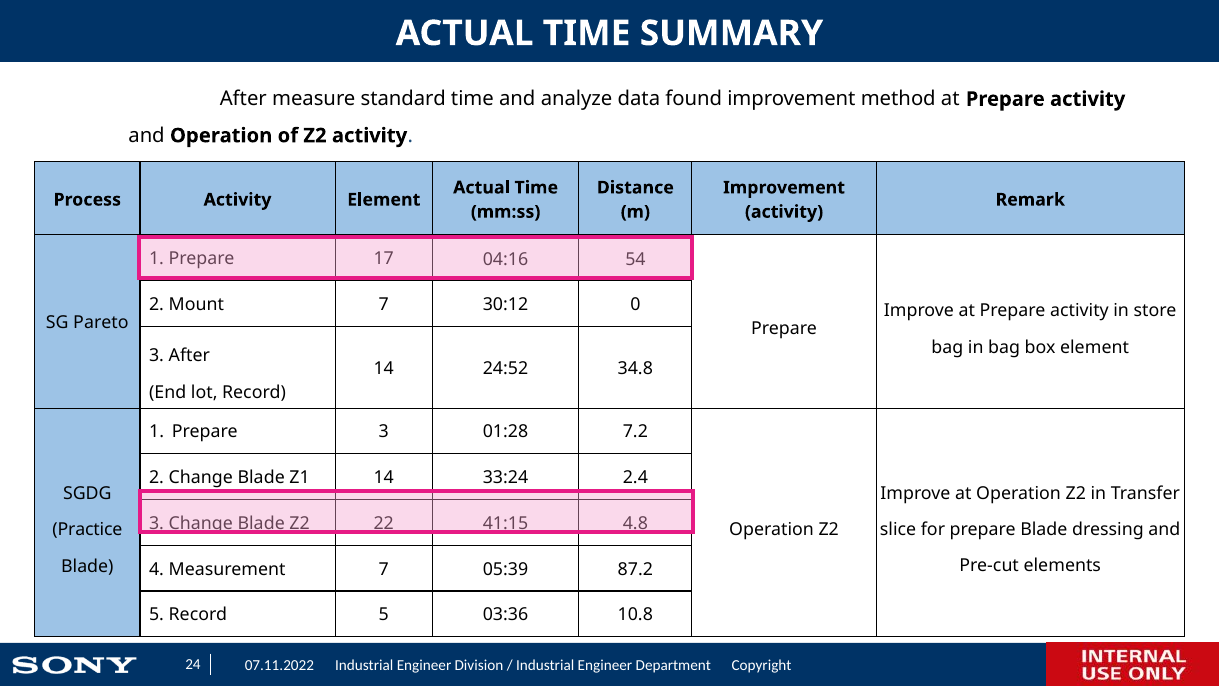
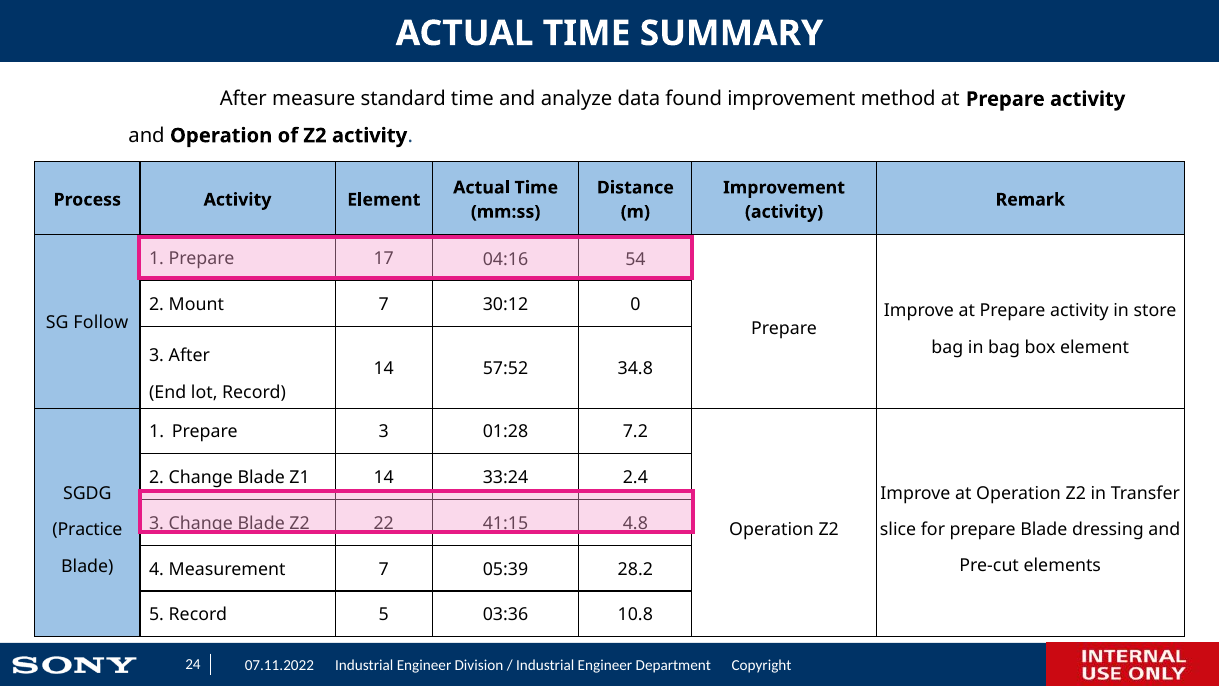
Pareto: Pareto -> Follow
24:52: 24:52 -> 57:52
87.2: 87.2 -> 28.2
